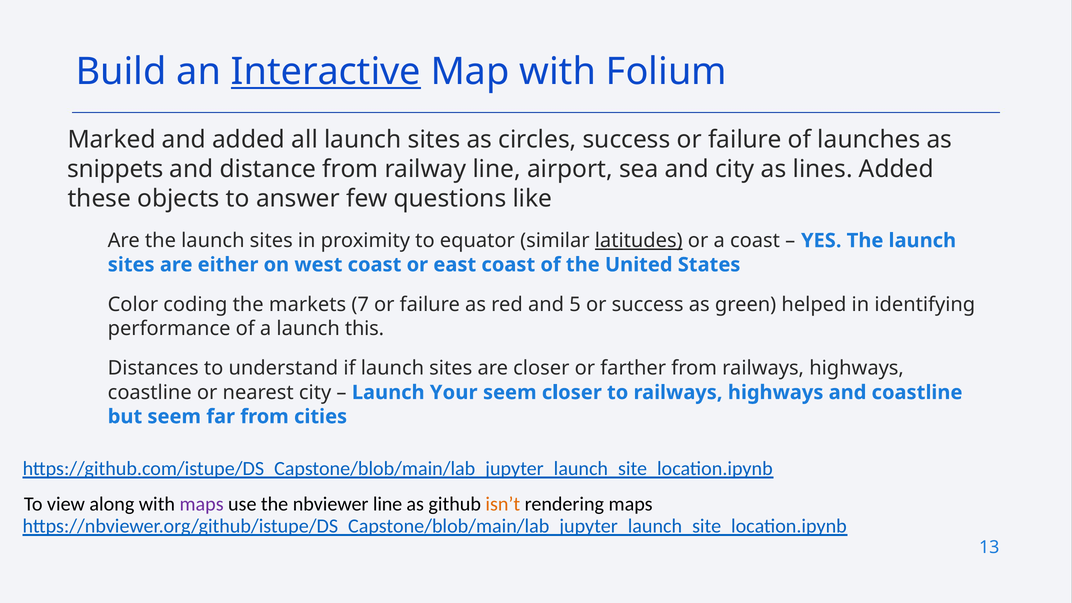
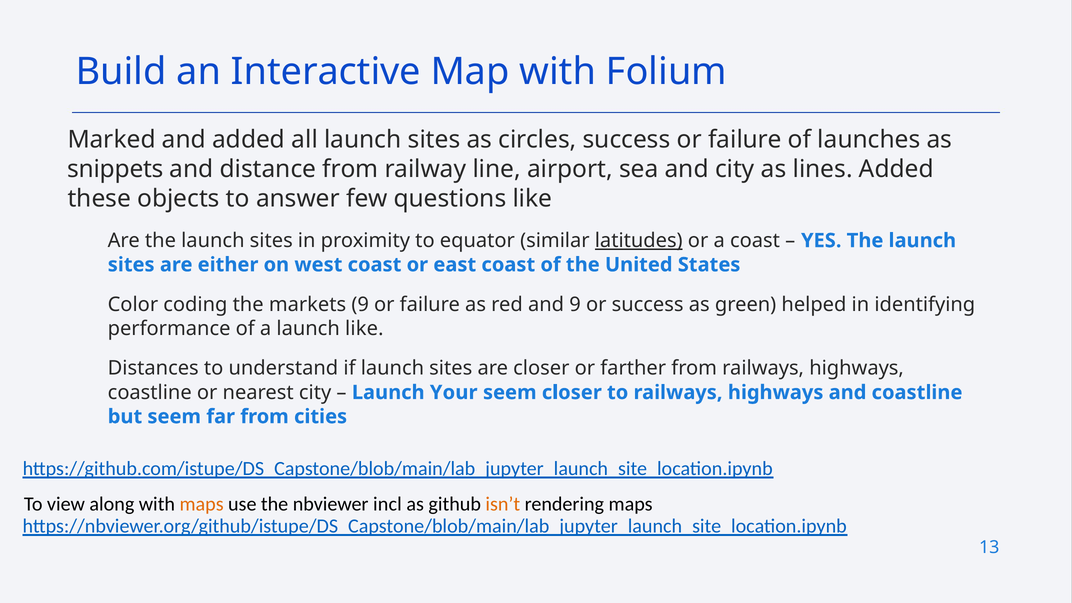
Interactive underline: present -> none
markets 7: 7 -> 9
and 5: 5 -> 9
launch this: this -> like
maps at (202, 504) colour: purple -> orange
nbviewer line: line -> incl
